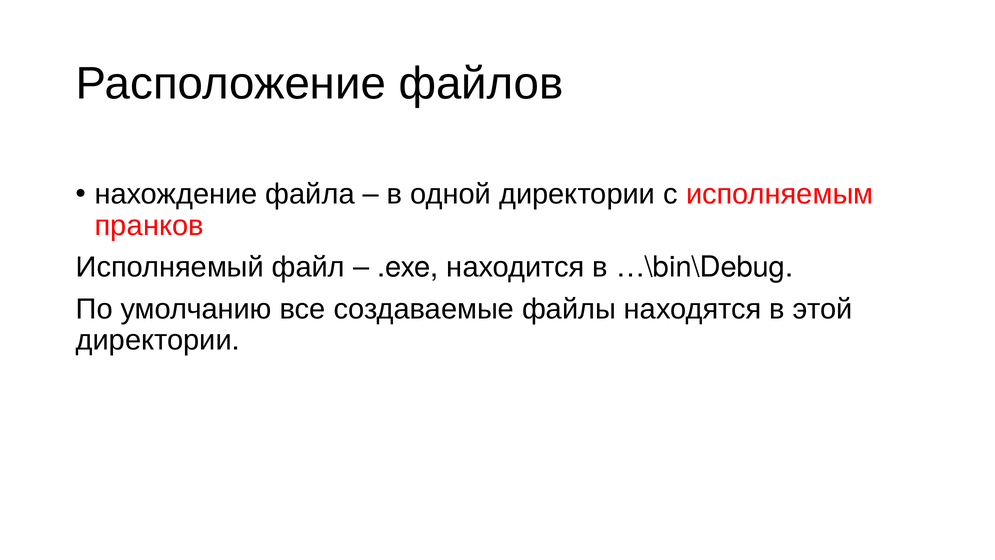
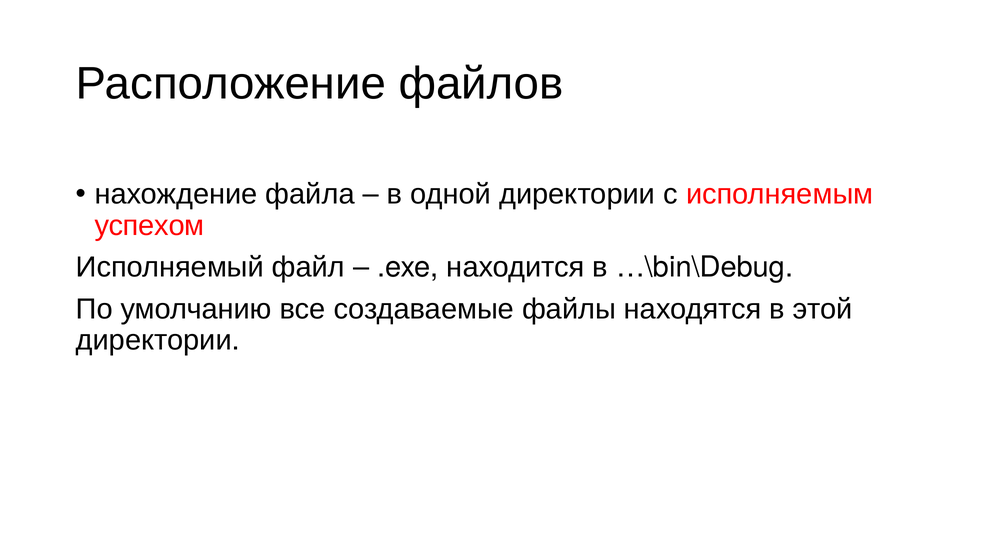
пранков: пранков -> успехом
